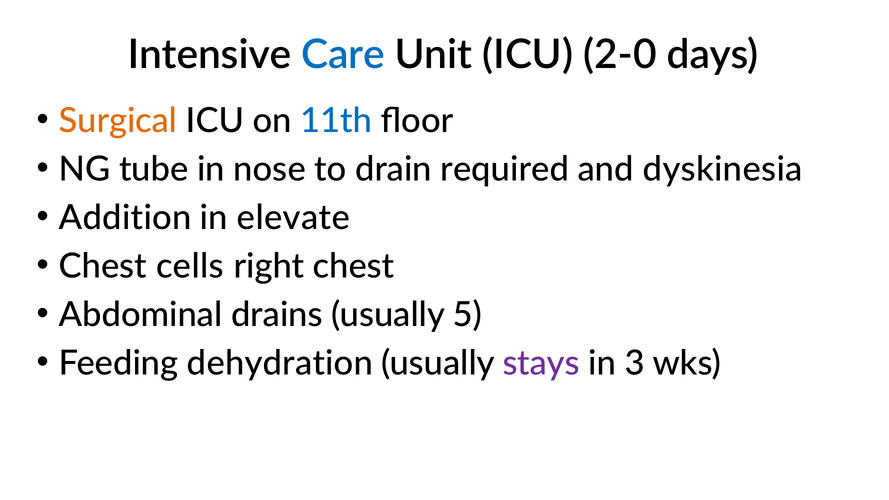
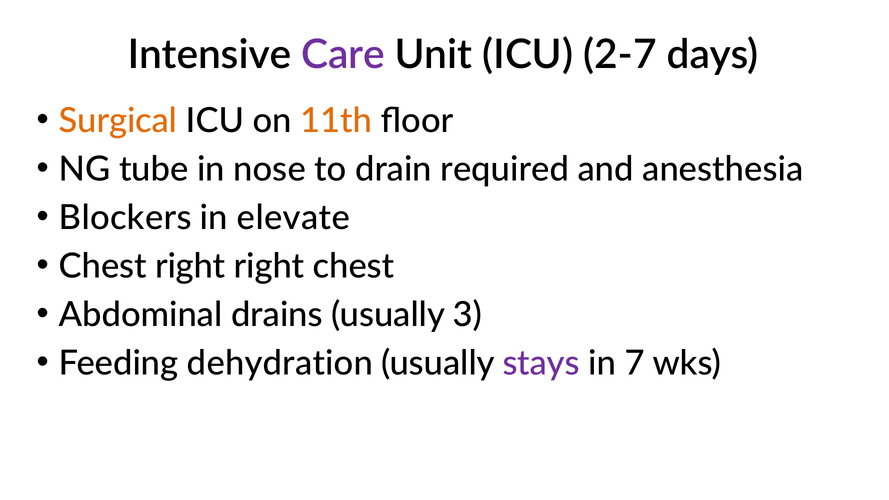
Care colour: blue -> purple
2-0: 2-0 -> 2-7
11th colour: blue -> orange
dyskinesia: dyskinesia -> anesthesia
Addition: Addition -> Blockers
Chest cells: cells -> right
5: 5 -> 3
3: 3 -> 7
